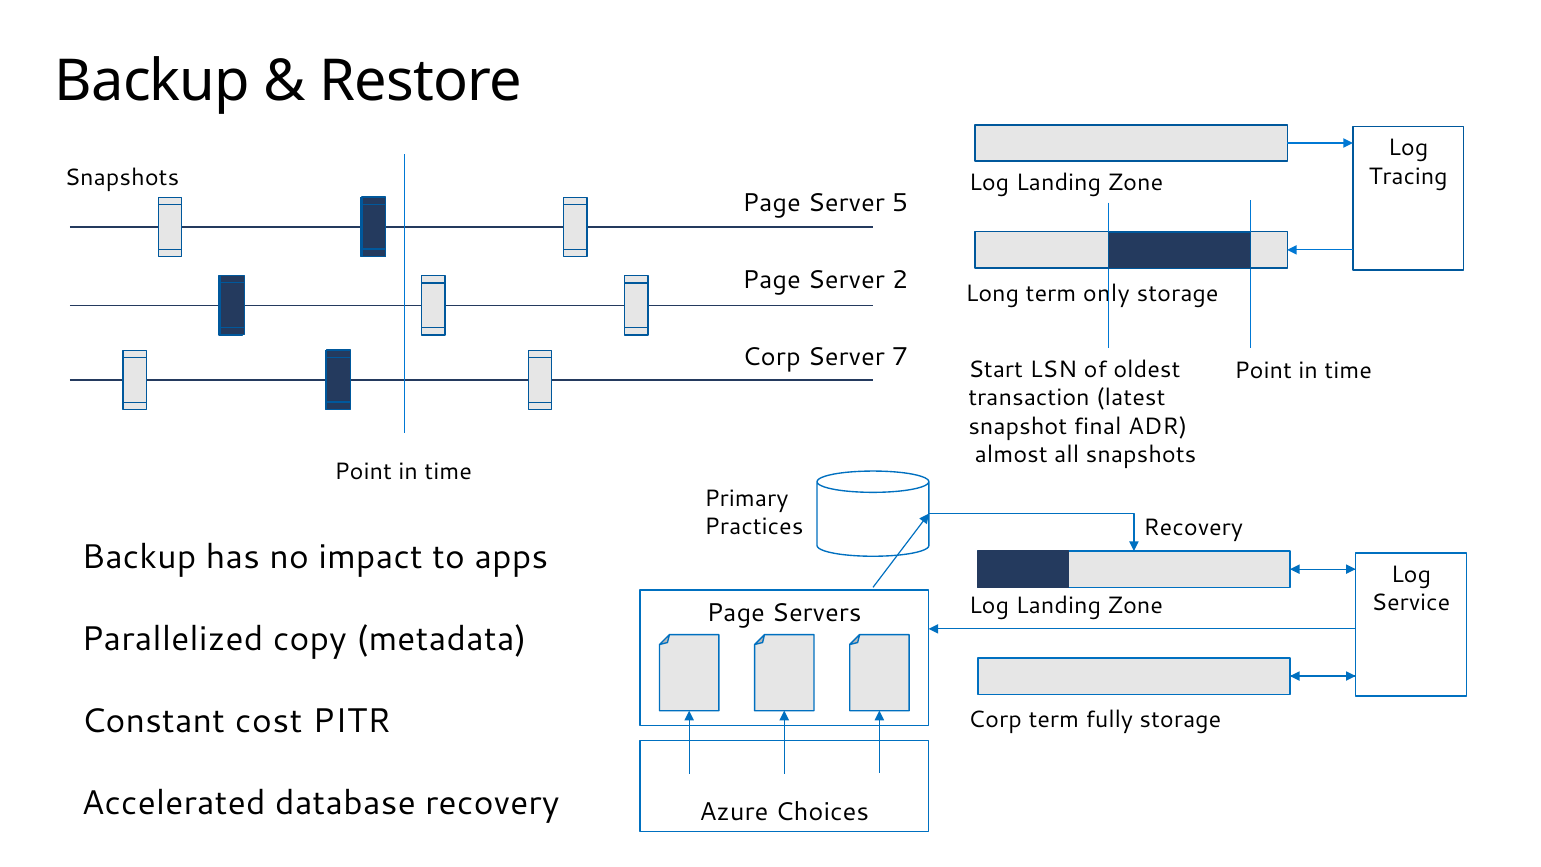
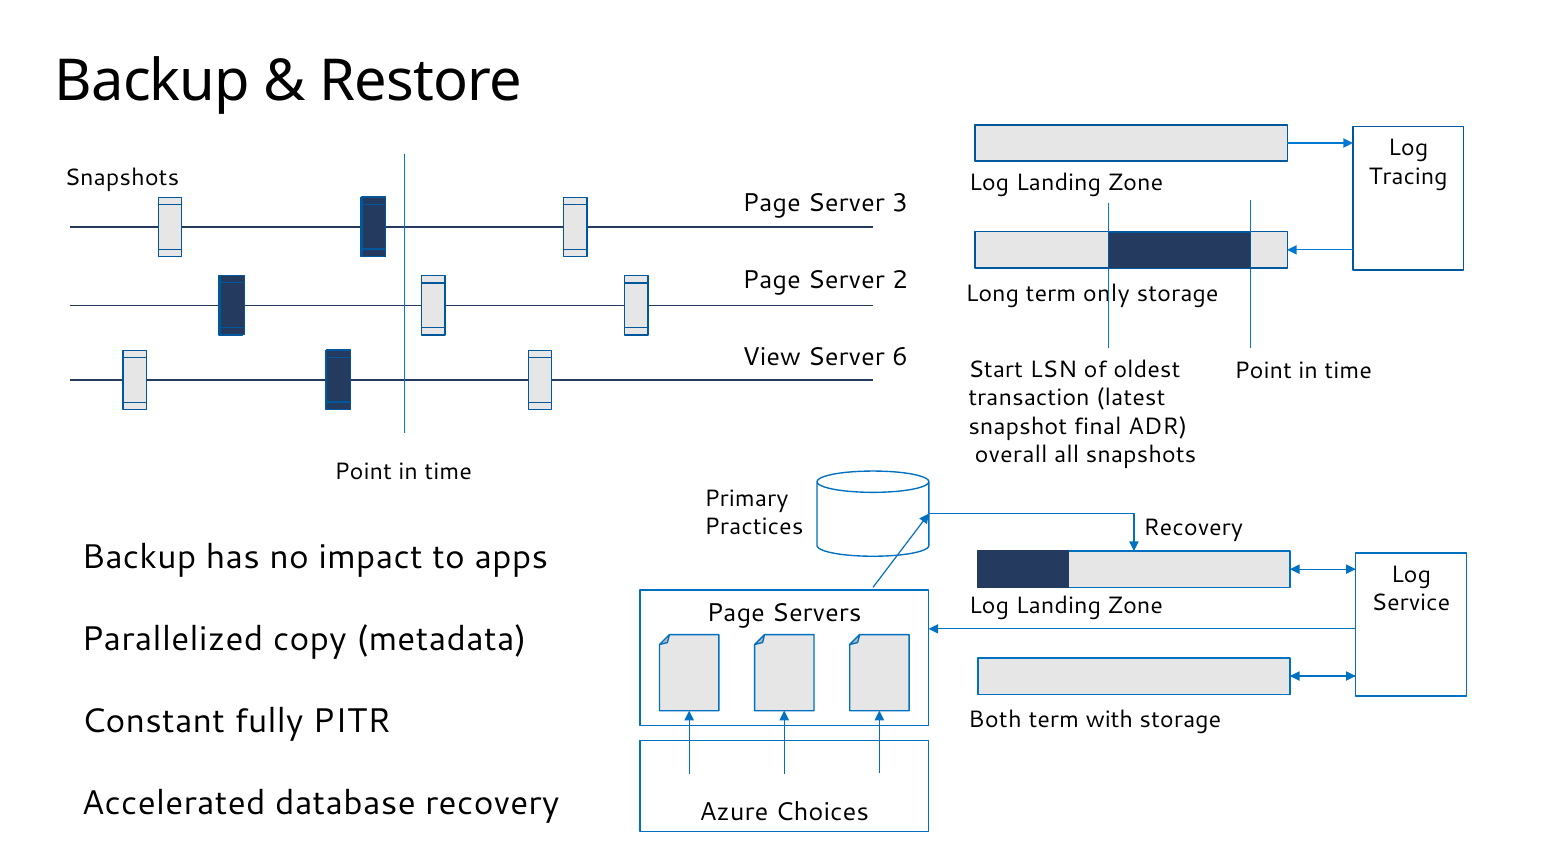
5: 5 -> 3
Corp at (772, 357): Corp -> View
7: 7 -> 6
almost: almost -> overall
cost: cost -> fully
Corp at (995, 720): Corp -> Both
fully: fully -> with
